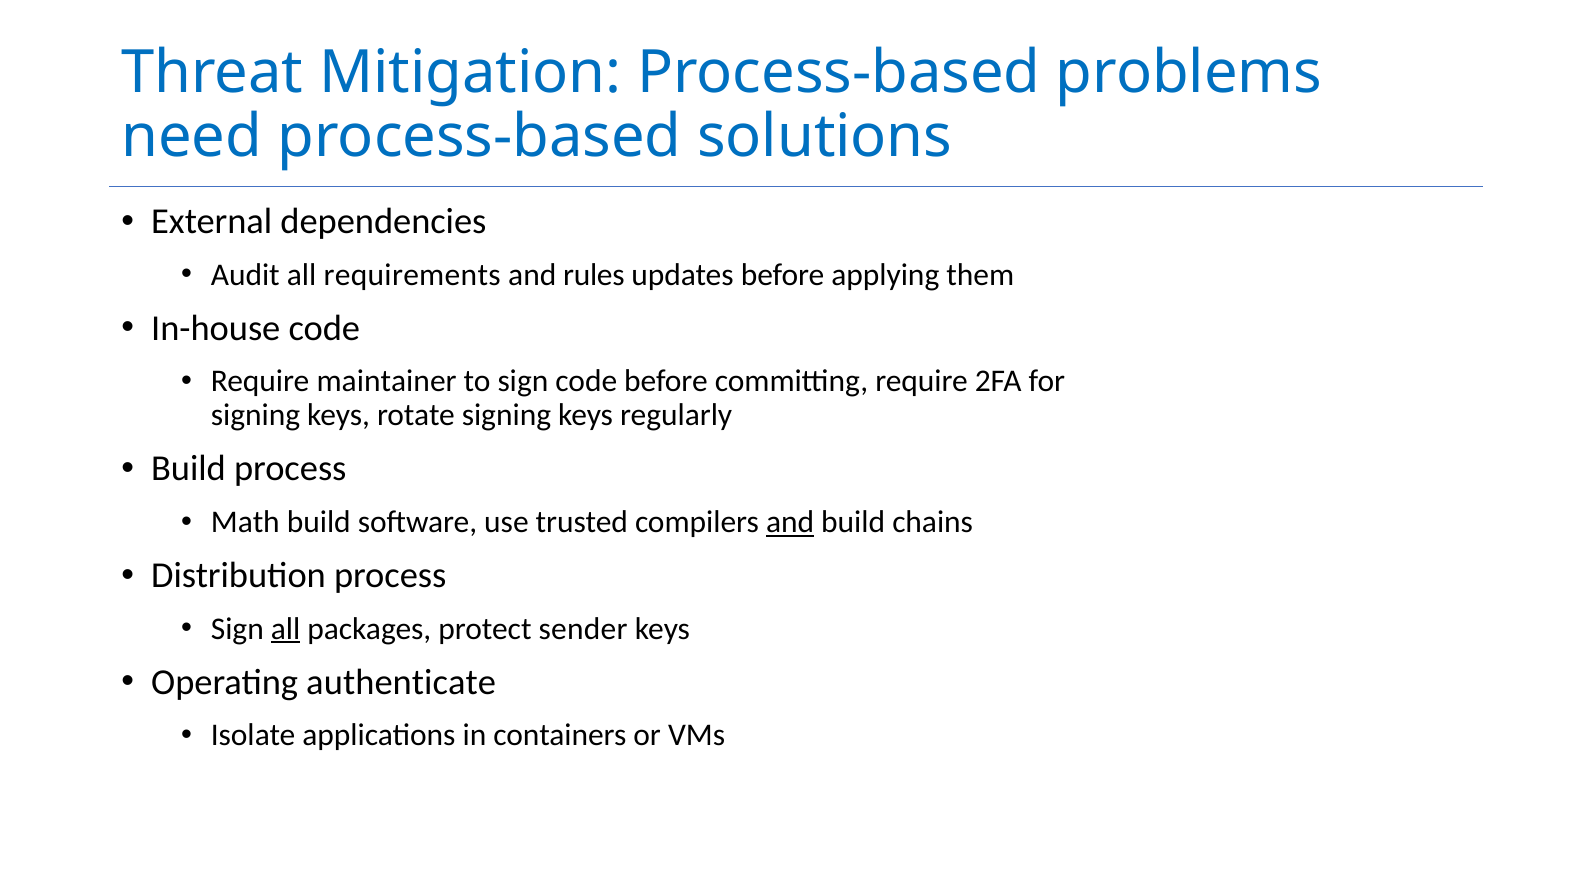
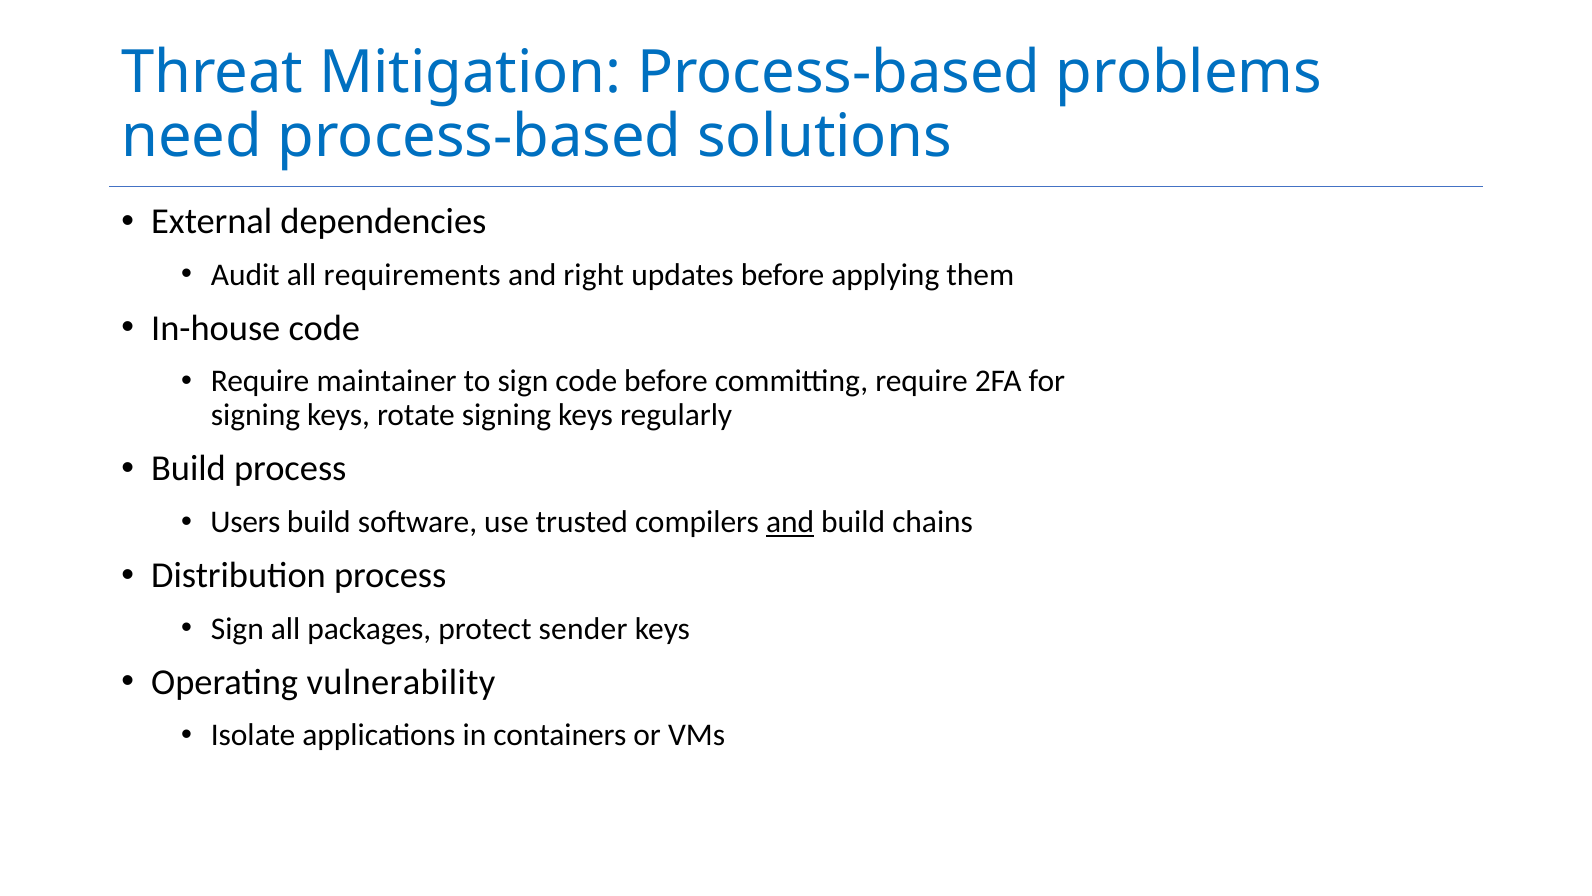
rules: rules -> right
Math: Math -> Users
all at (285, 629) underline: present -> none
authenticate: authenticate -> vulnerability
